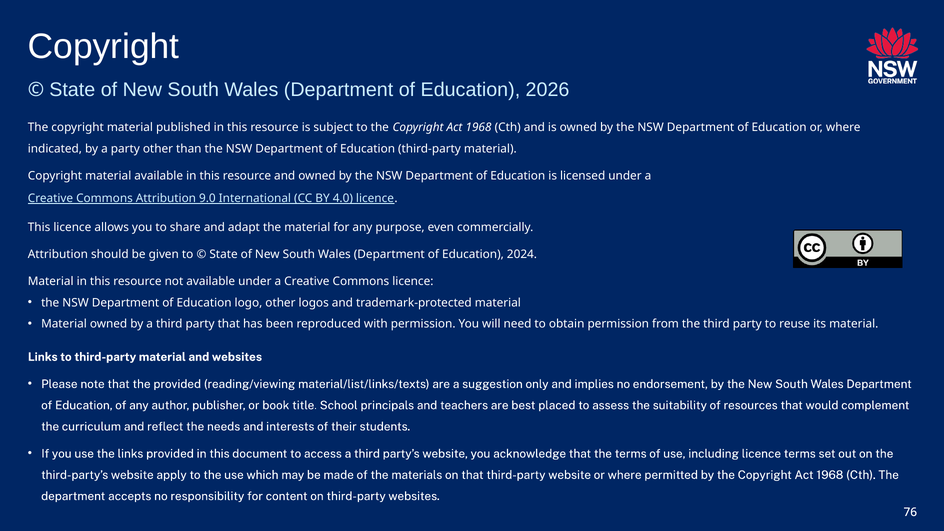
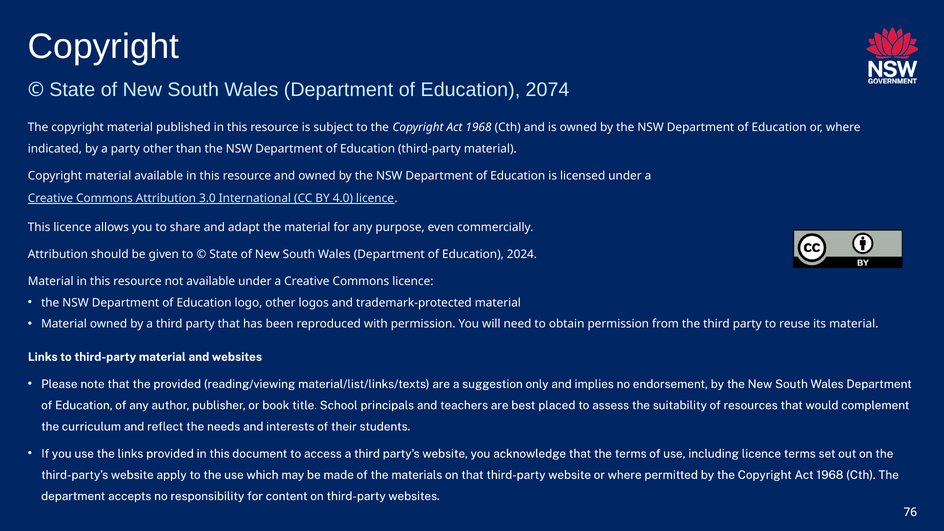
2026: 2026 -> 2074
9.0: 9.0 -> 3.0
